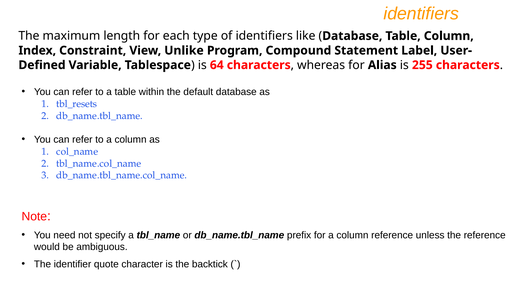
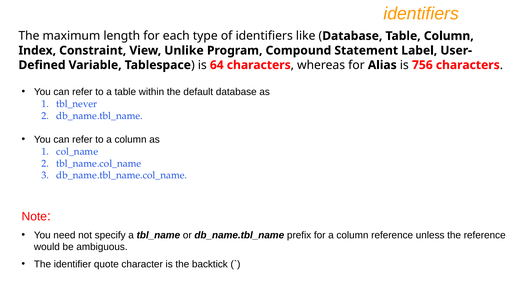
255: 255 -> 756
tbl_resets: tbl_resets -> tbl_never
